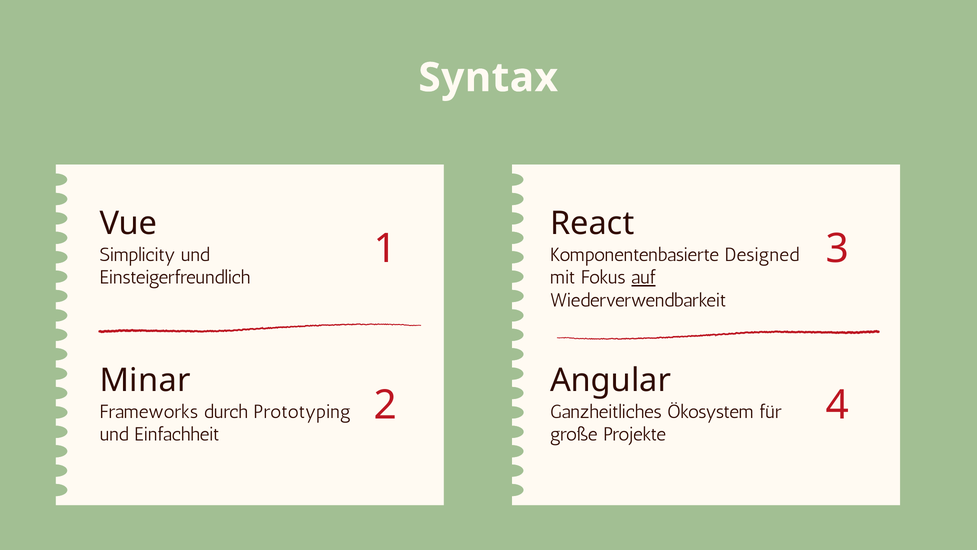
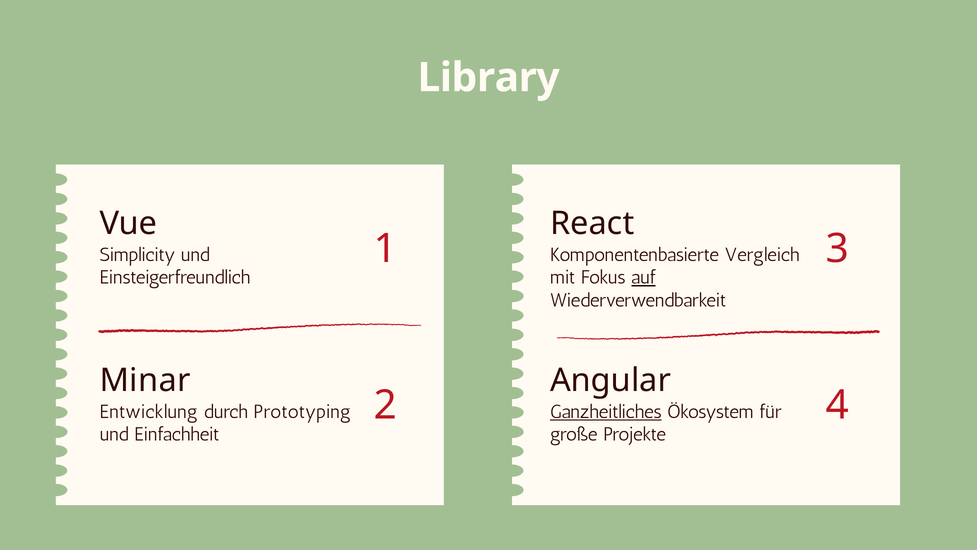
Syntax: Syntax -> Library
Designed: Designed -> Vergleich
Frameworks: Frameworks -> Entwicklung
Ganzheitliches underline: none -> present
